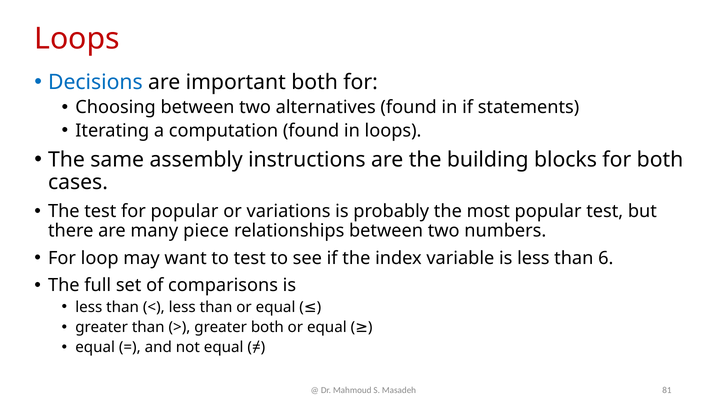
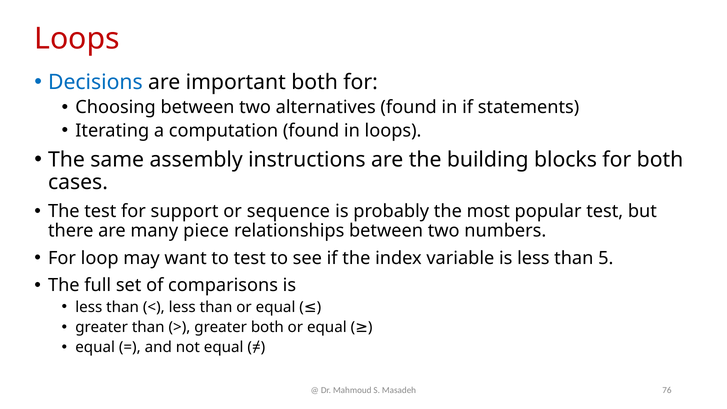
for popular: popular -> support
variations: variations -> sequence
6: 6 -> 5
81: 81 -> 76
